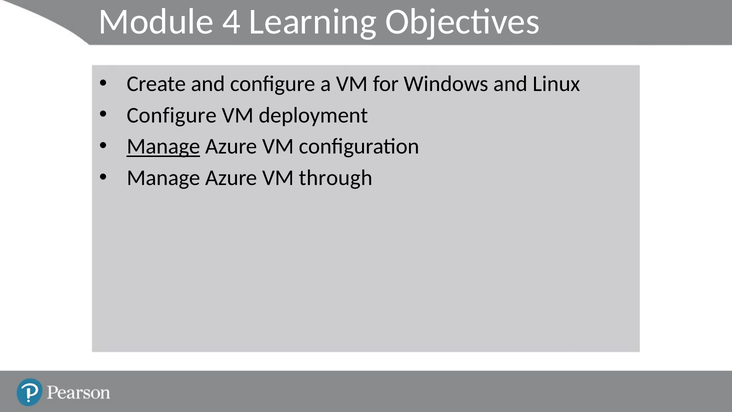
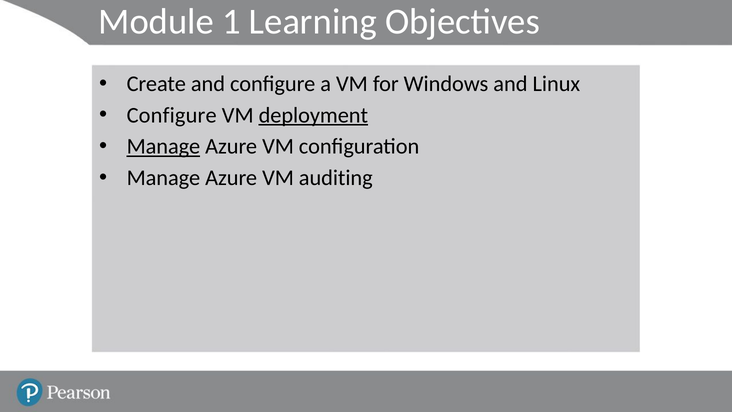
4: 4 -> 1
deployment underline: none -> present
through: through -> auditing
